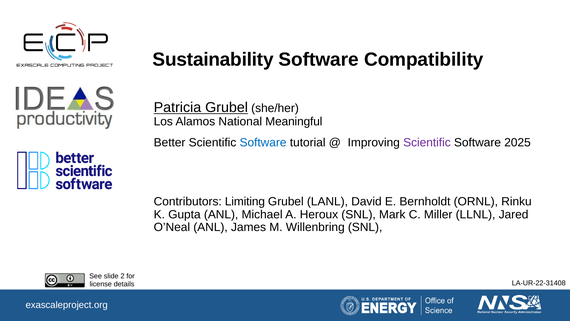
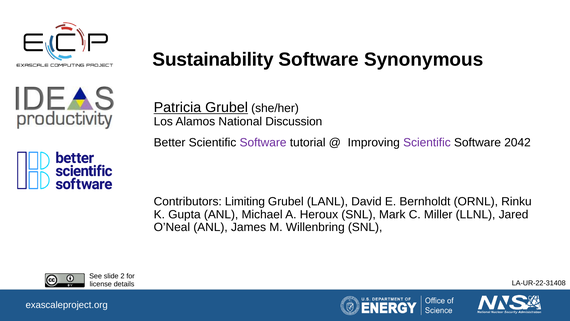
Compatibility: Compatibility -> Synonymous
Meaningful: Meaningful -> Discussion
Software at (263, 143) colour: blue -> purple
2025: 2025 -> 2042
